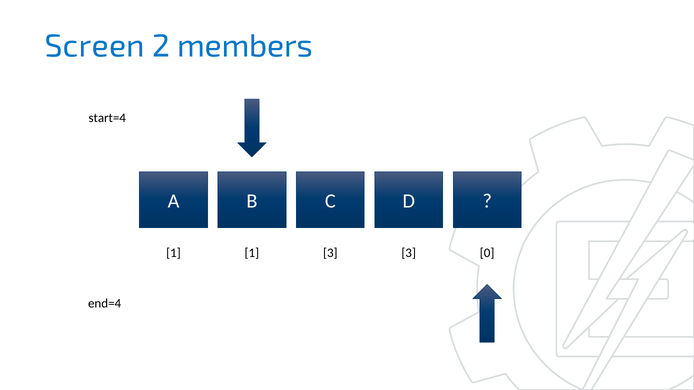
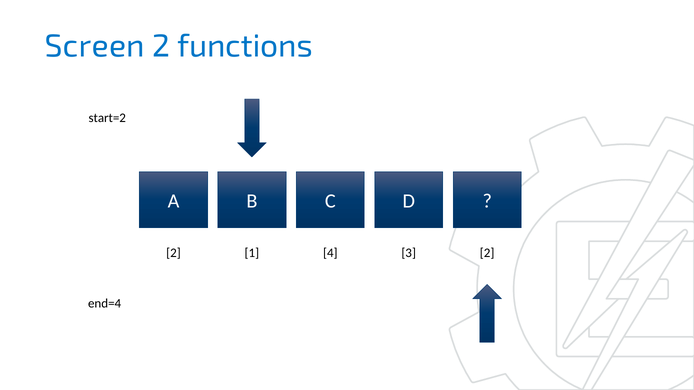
members: members -> functions
start=4: start=4 -> start=2
1 at (173, 253): 1 -> 2
1 3: 3 -> 4
3 0: 0 -> 2
